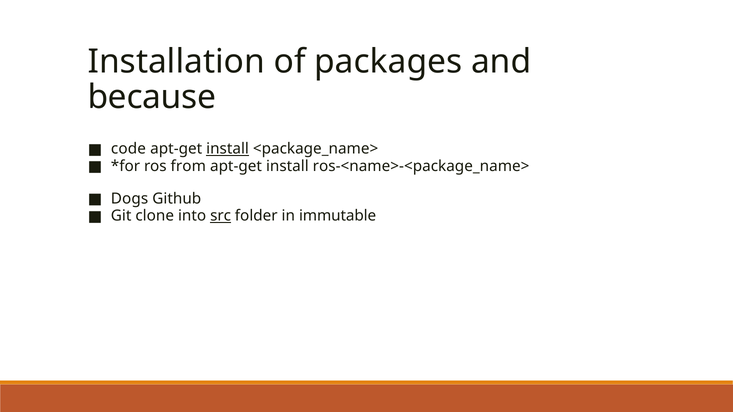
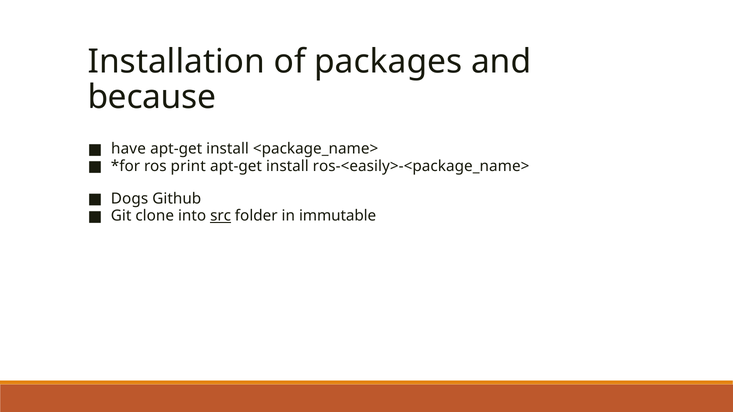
code: code -> have
install at (228, 149) underline: present -> none
from: from -> print
ros-<name>-<package_name>: ros-<name>-<package_name> -> ros-<easily>-<package_name>
